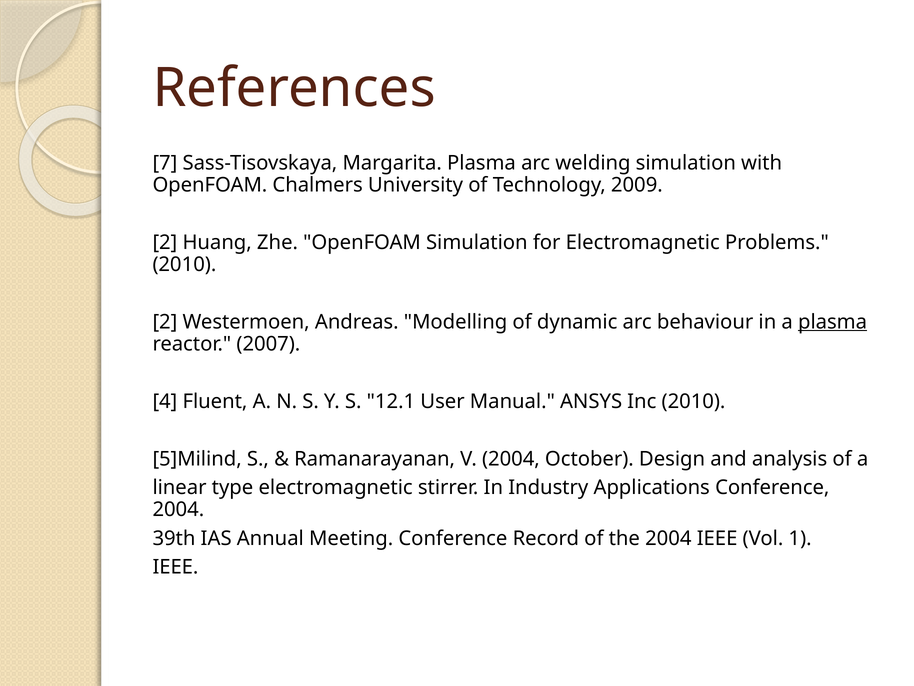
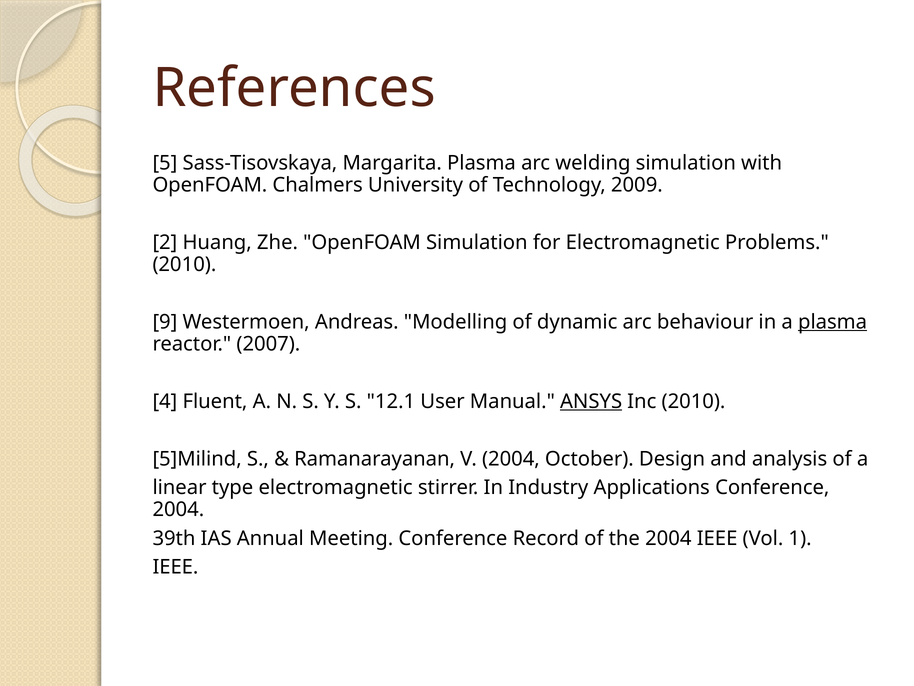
7: 7 -> 5
2 at (165, 322): 2 -> 9
ANSYS underline: none -> present
